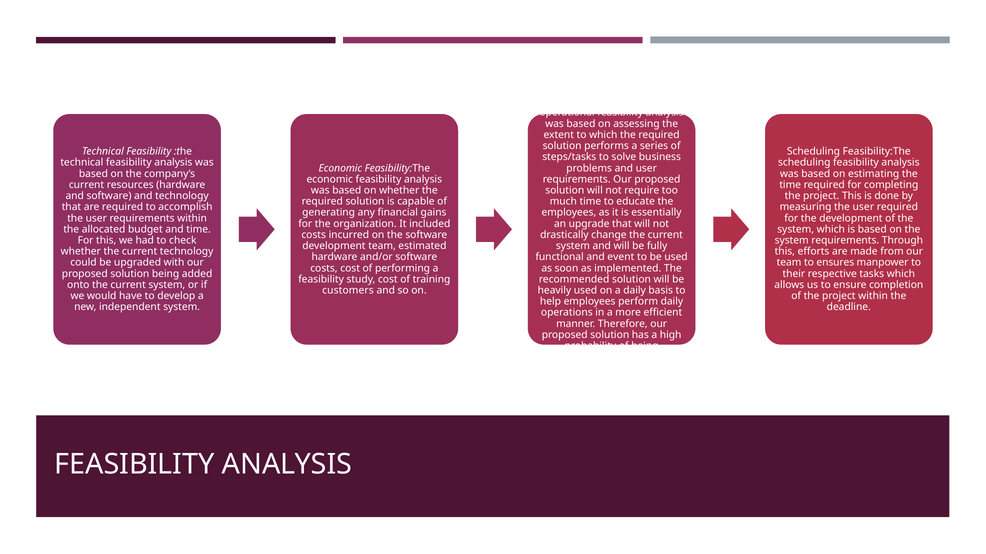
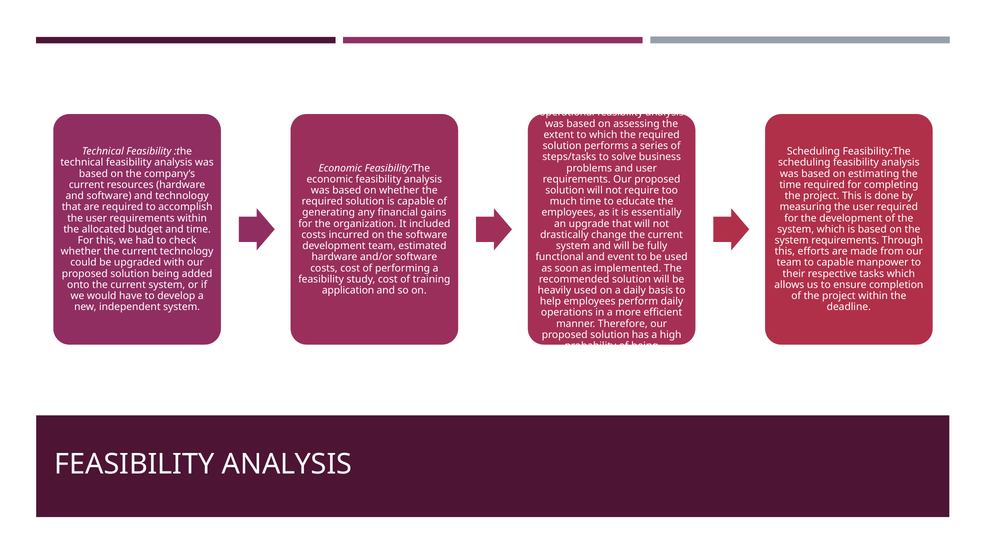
to ensures: ensures -> capable
customers: customers -> application
